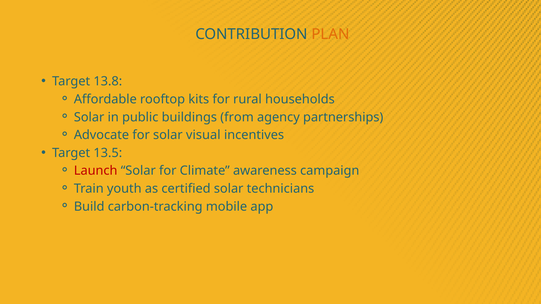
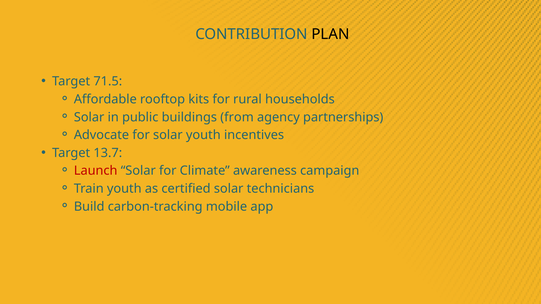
PLAN colour: orange -> black
13.8: 13.8 -> 71.5
solar visual: visual -> youth
13.5: 13.5 -> 13.7
